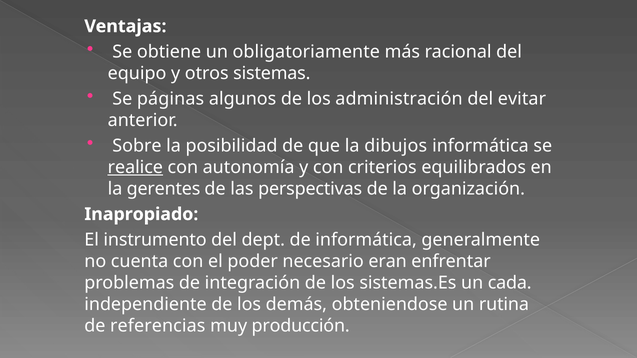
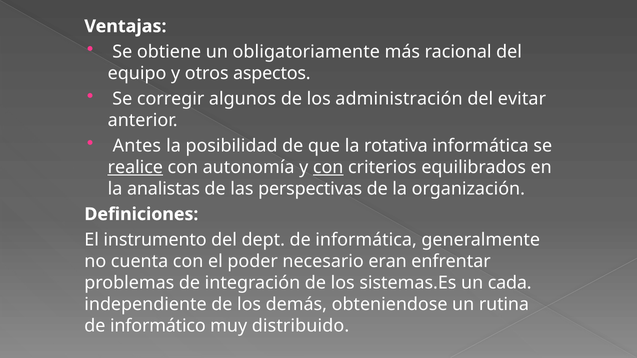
sistemas: sistemas -> aspectos
páginas: páginas -> corregir
Sobre: Sobre -> Antes
dibujos: dibujos -> rotativa
con at (328, 167) underline: none -> present
gerentes: gerentes -> analistas
Inapropiado: Inapropiado -> Definiciones
referencias: referencias -> informático
producción: producción -> distribuido
